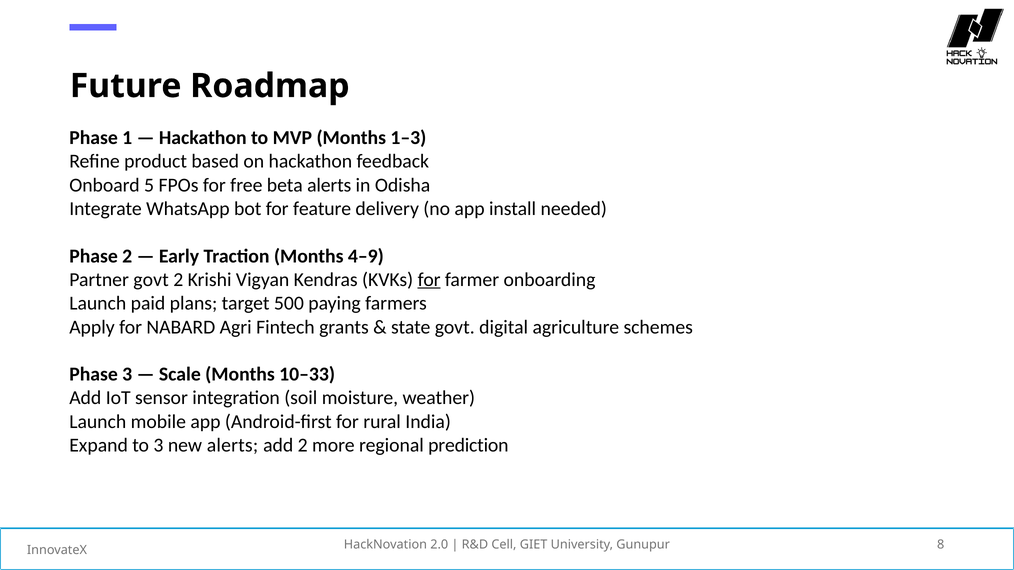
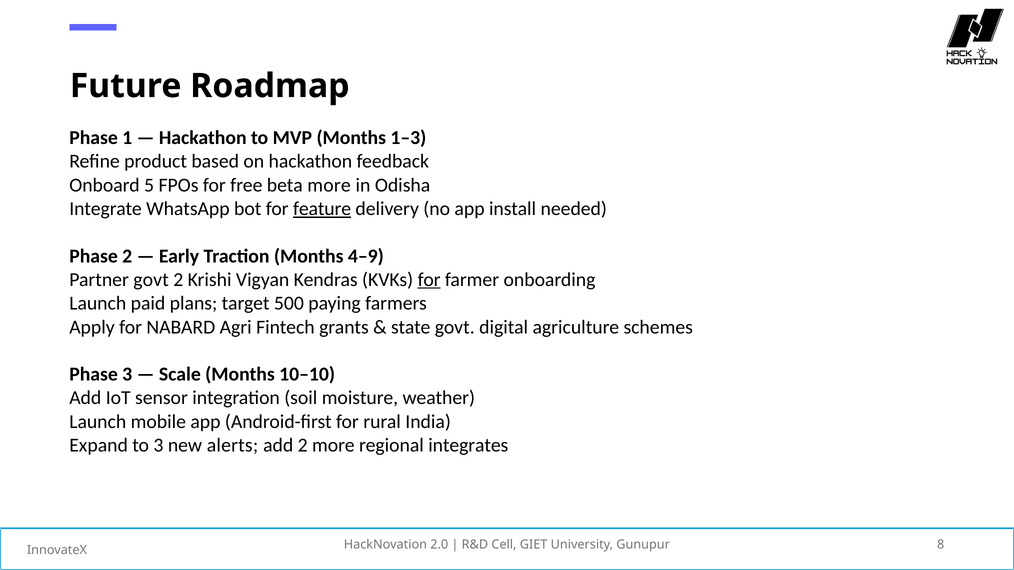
beta alerts: alerts -> more
feature underline: none -> present
10–33: 10–33 -> 10–10
prediction: prediction -> integrates
